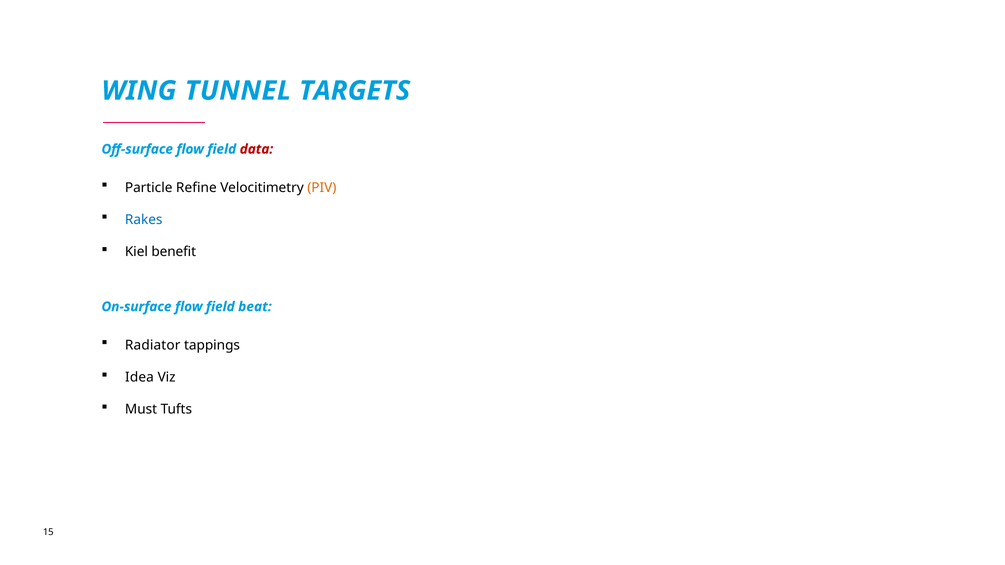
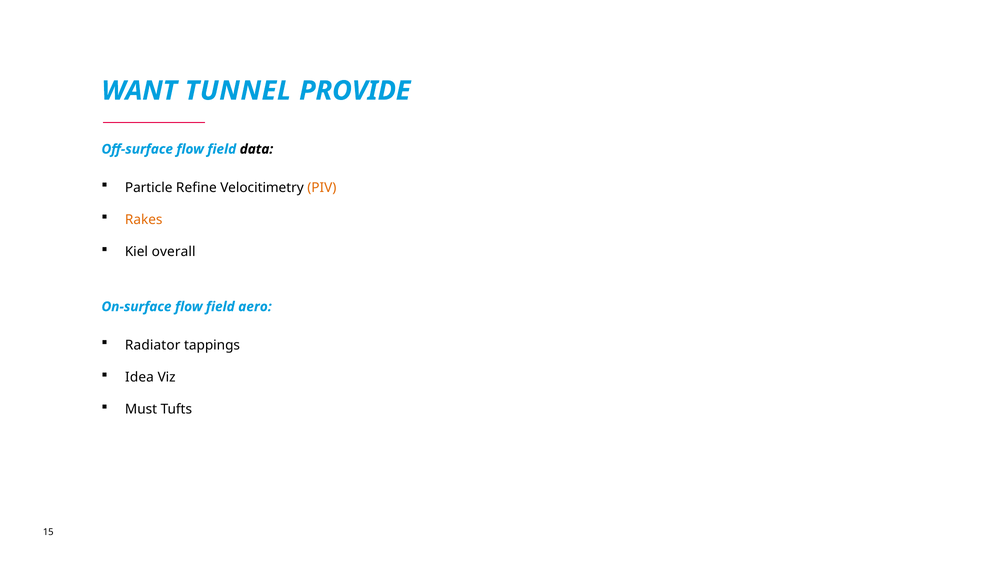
WING: WING -> WANT
TARGETS: TARGETS -> PROVIDE
data colour: red -> black
Rakes colour: blue -> orange
benefit: benefit -> overall
beat: beat -> aero
